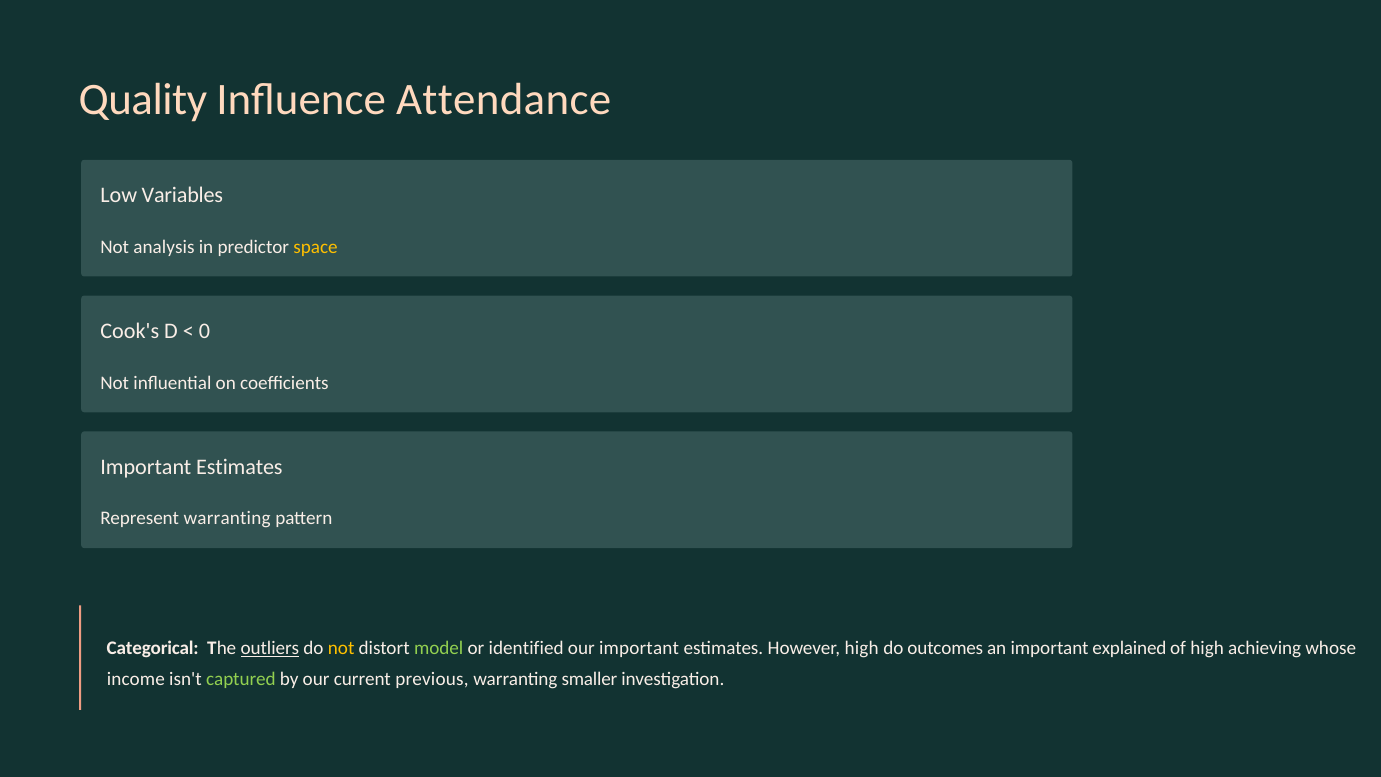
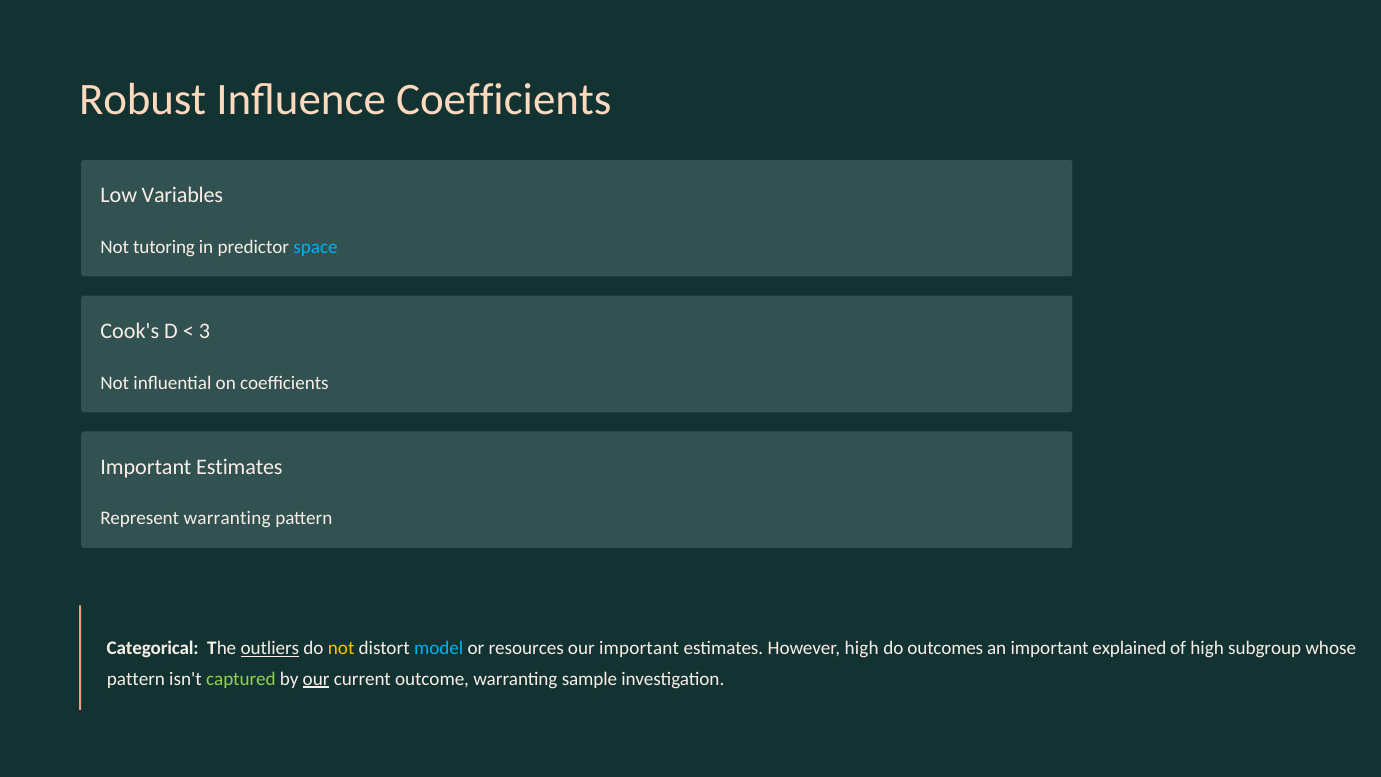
Quality: Quality -> Robust
Influence Attendance: Attendance -> Coefficients
analysis: analysis -> tutoring
space colour: yellow -> light blue
0: 0 -> 3
model colour: light green -> light blue
identified: identified -> resources
achieving: achieving -> subgroup
income at (136, 679): income -> pattern
our at (316, 679) underline: none -> present
previous: previous -> outcome
smaller: smaller -> sample
